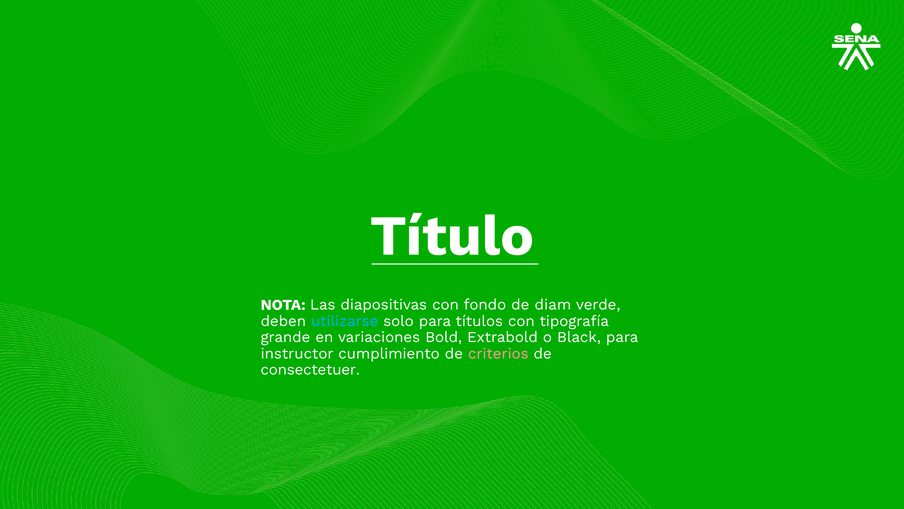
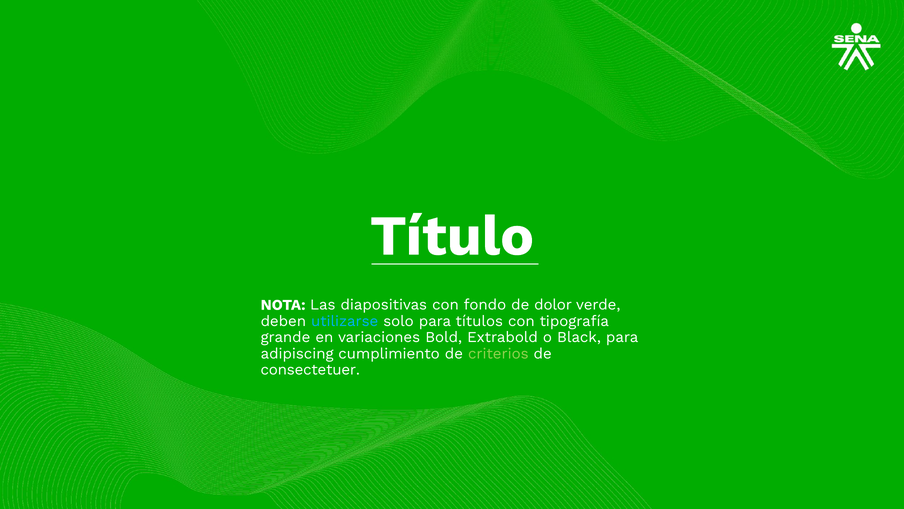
diam: diam -> dolor
instructor: instructor -> adipiscing
criterios colour: pink -> light green
